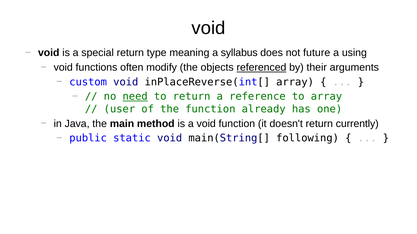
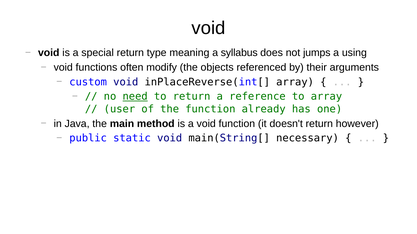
future: future -> jumps
referenced underline: present -> none
currently: currently -> however
following: following -> necessary
